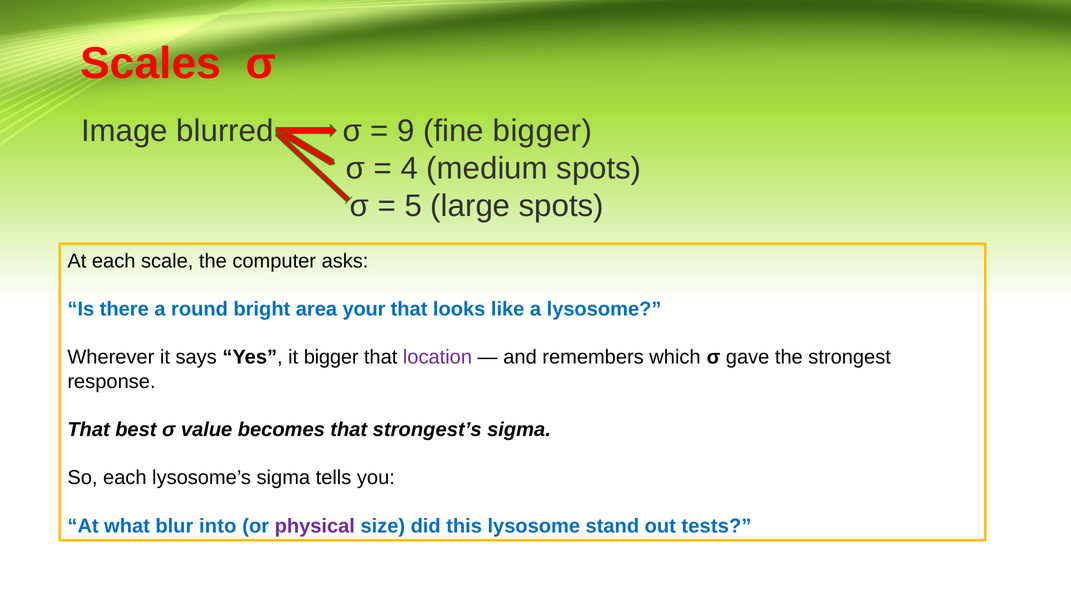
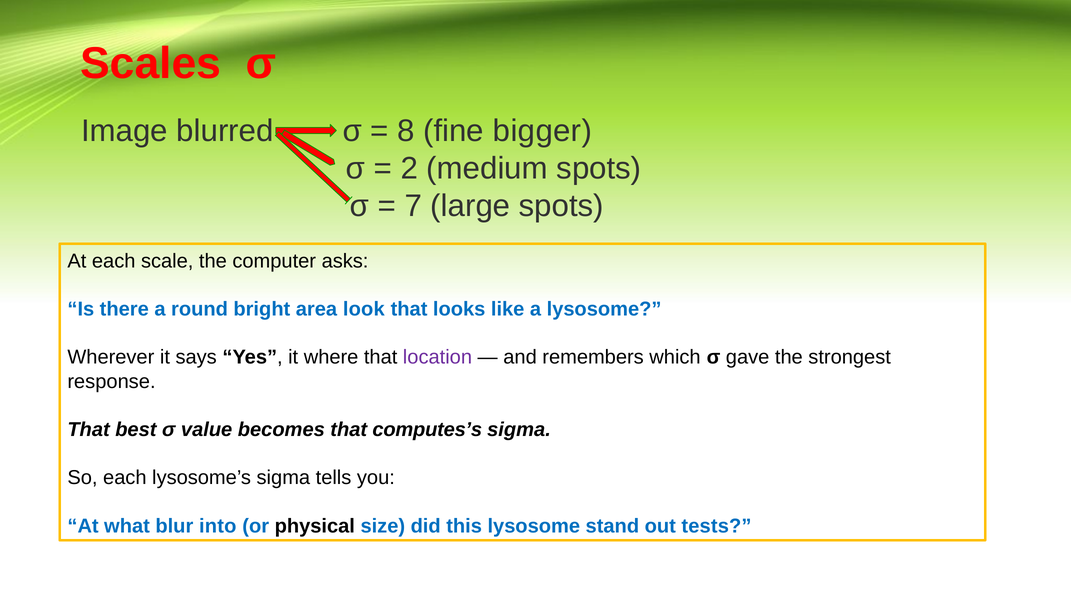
9: 9 -> 8
4: 4 -> 2
5: 5 -> 7
your: your -> look
it bigger: bigger -> where
strongest’s: strongest’s -> computes’s
physical colour: purple -> black
